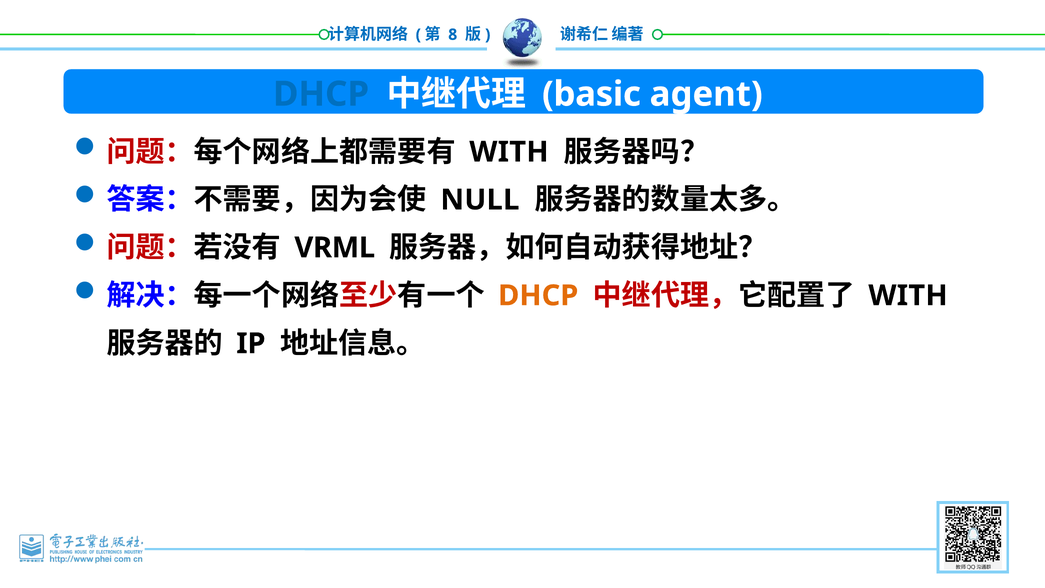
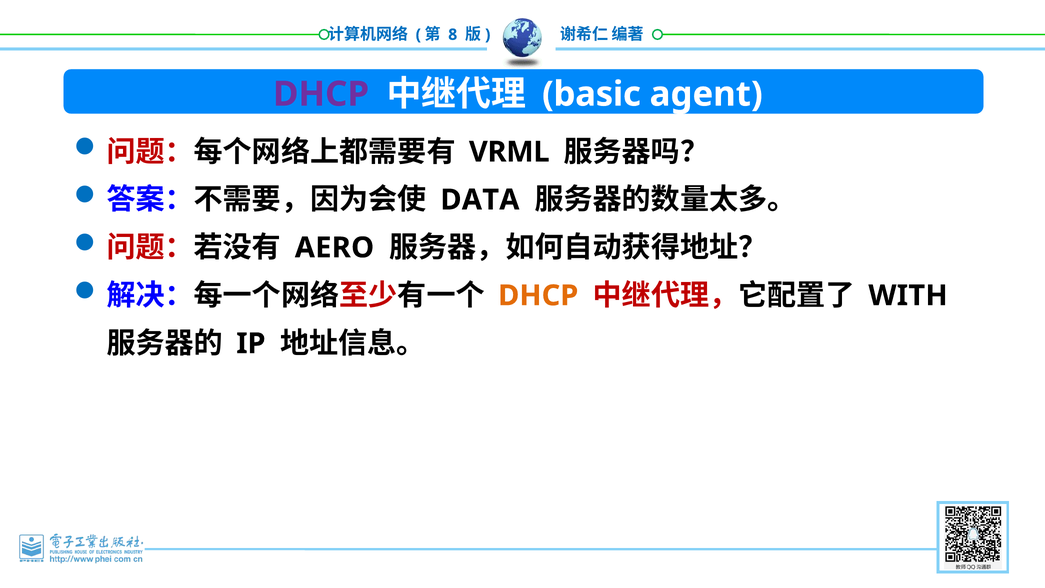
DHCP at (321, 94) colour: blue -> purple
WITH at (509, 152): WITH -> VRML
NULL: NULL -> DATA
VRML: VRML -> AERO
